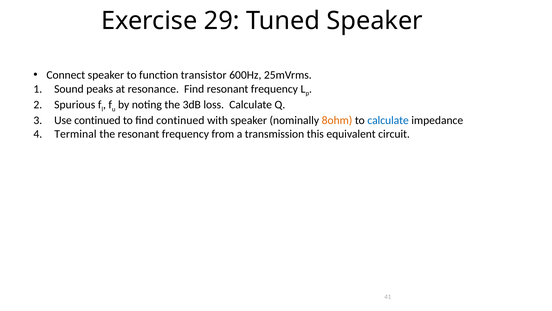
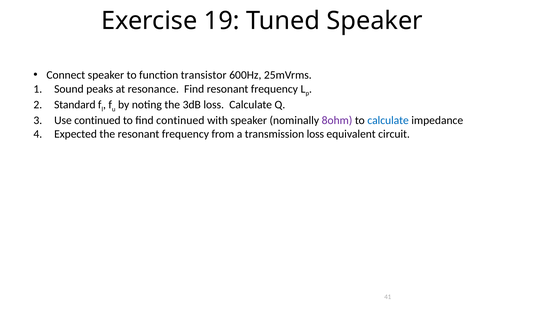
29: 29 -> 19
Spurious: Spurious -> Standard
8ohm colour: orange -> purple
Terminal: Terminal -> Expected
transmission this: this -> loss
